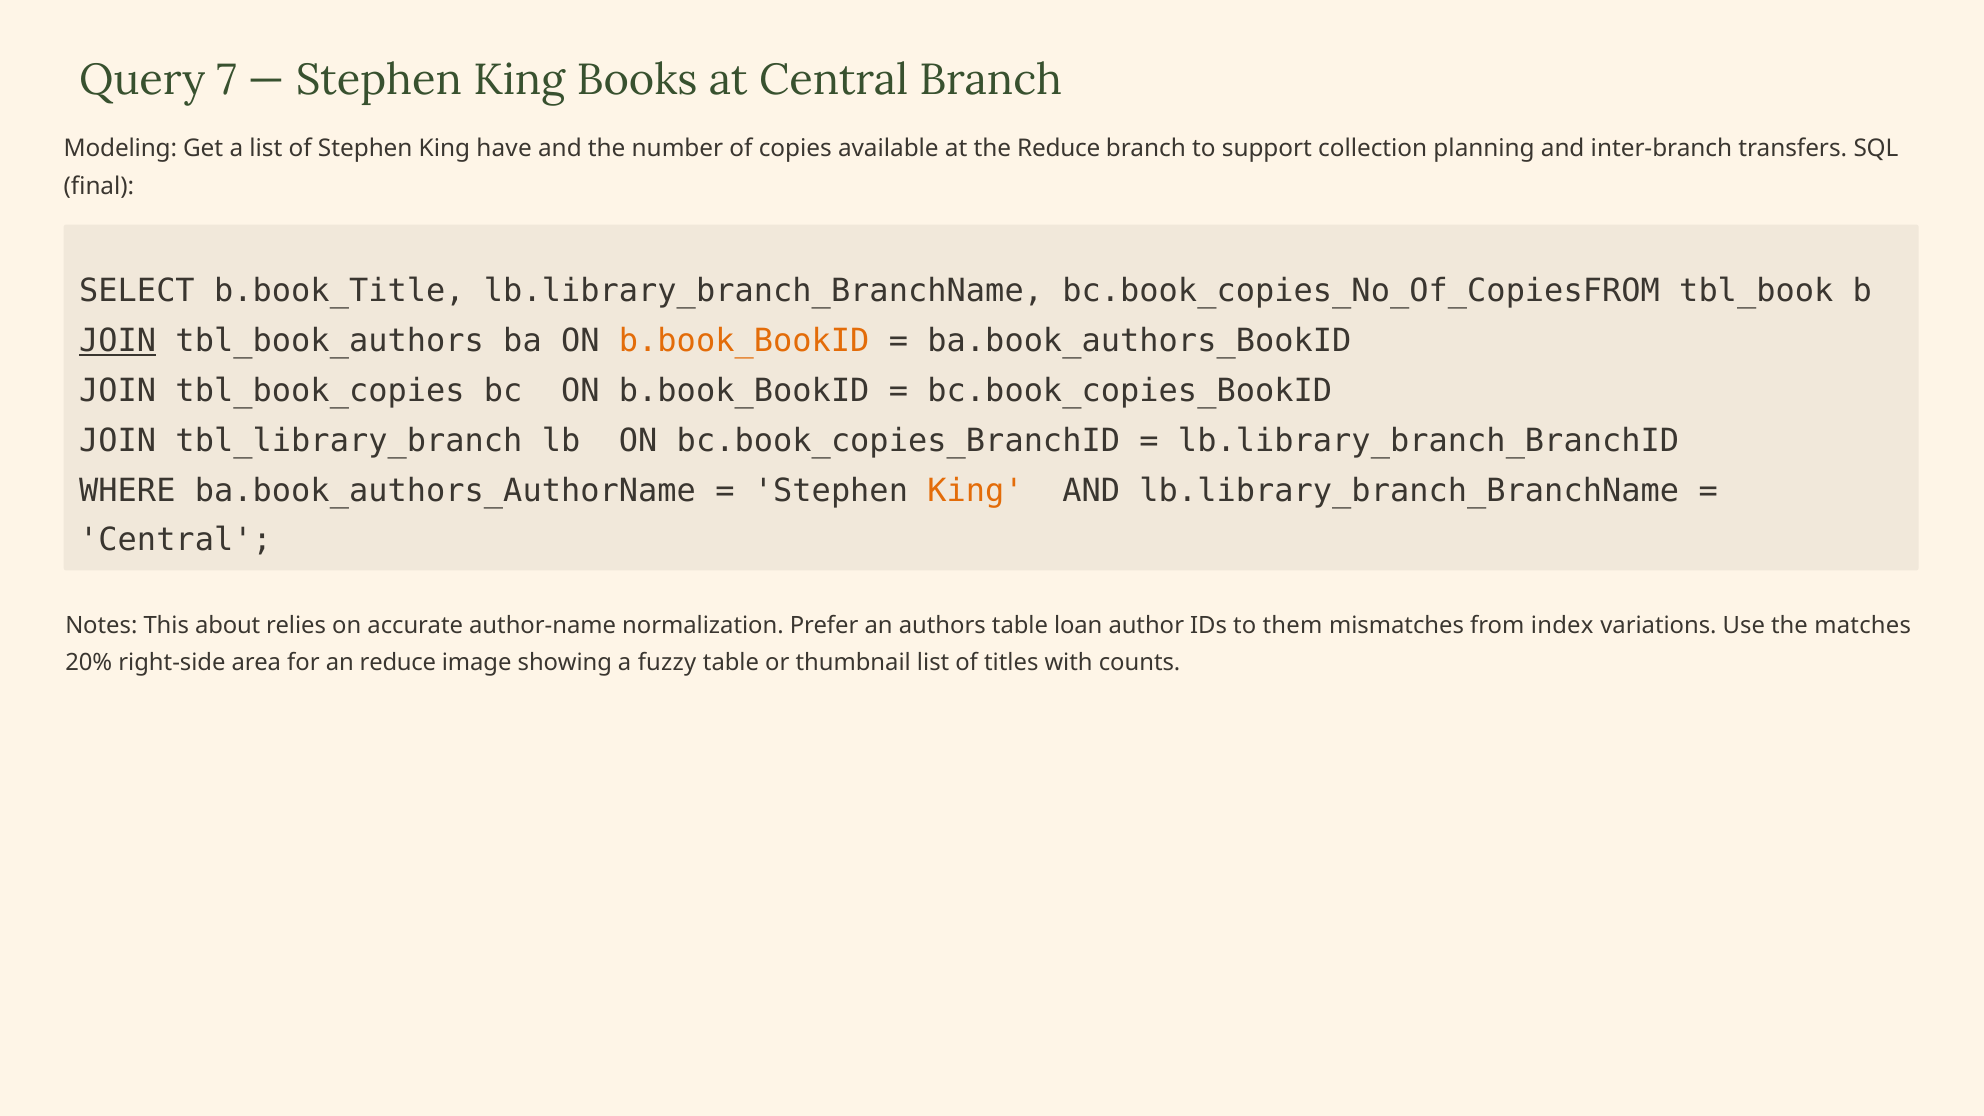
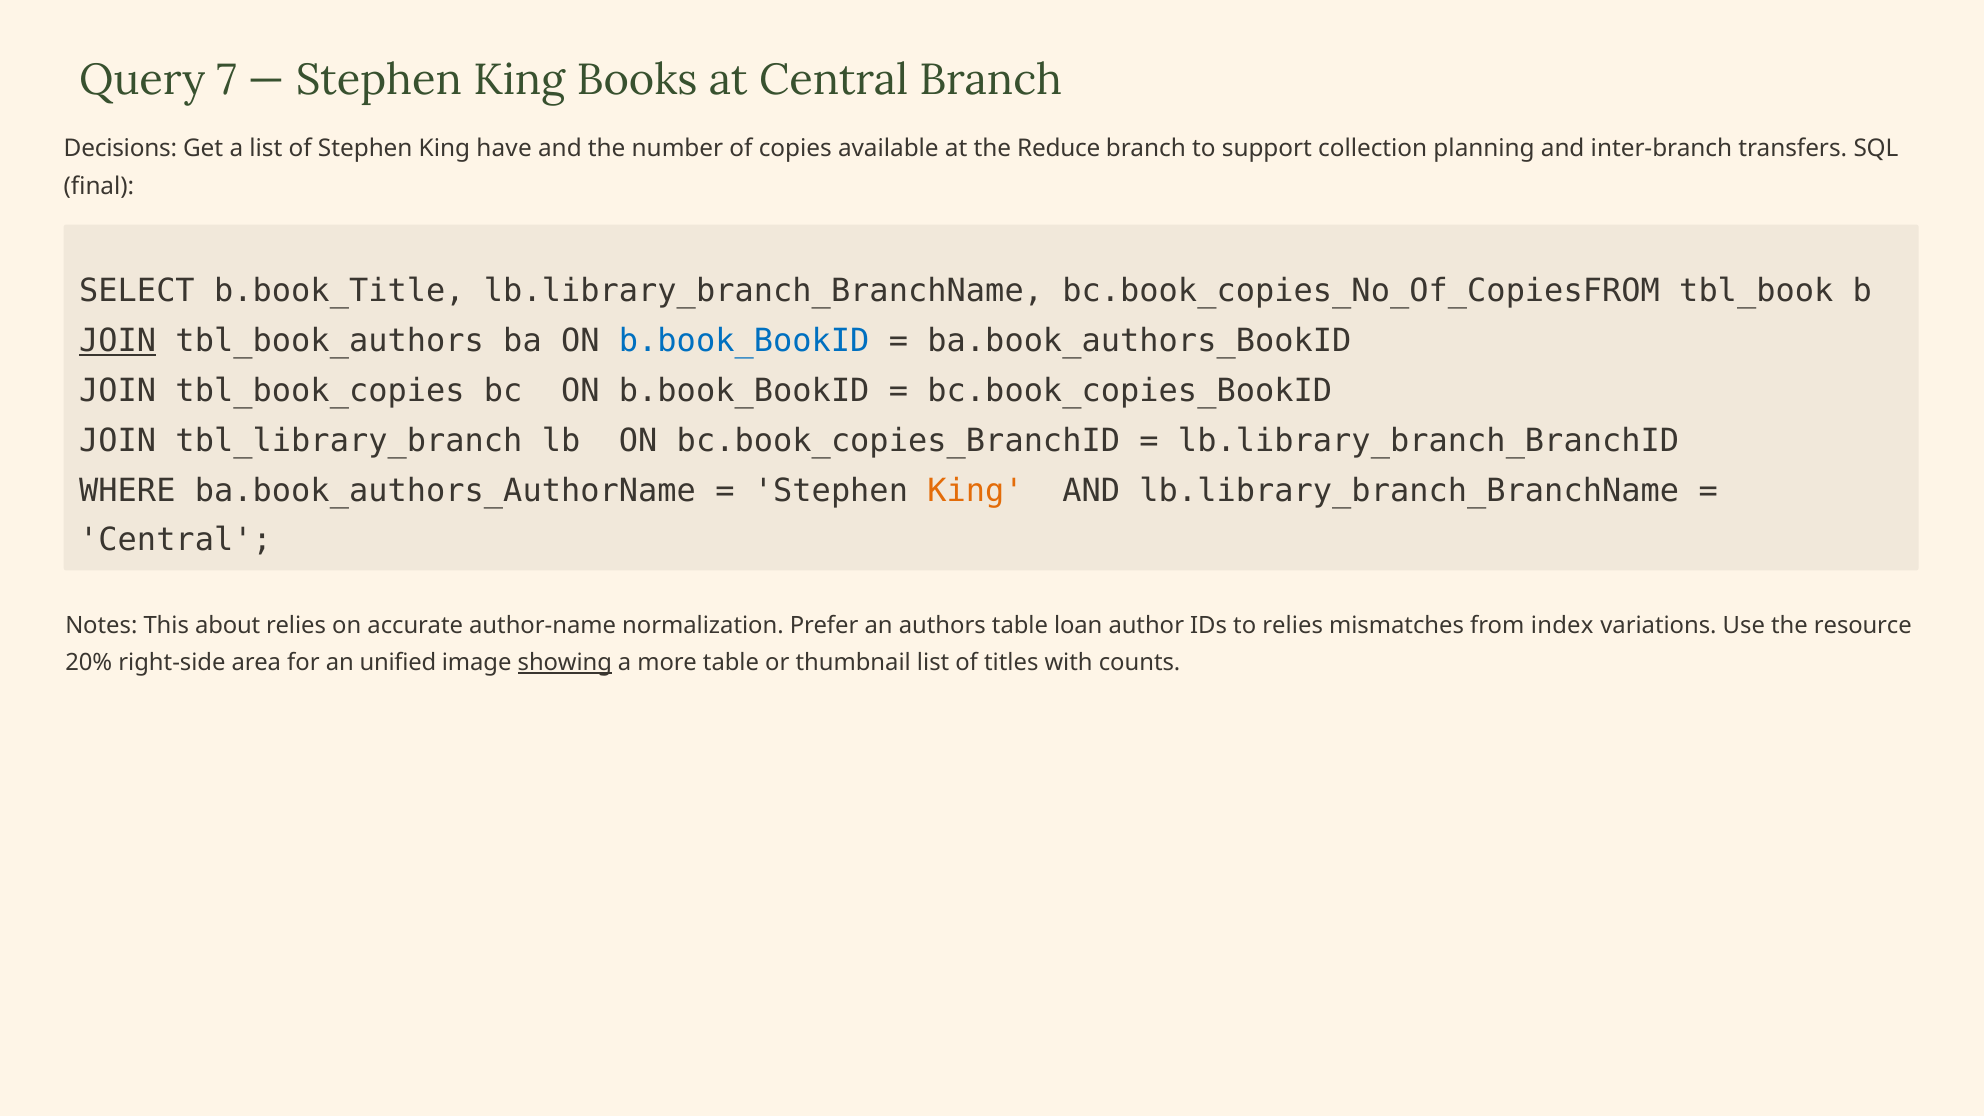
Modeling: Modeling -> Decisions
b.book_BookID at (744, 341) colour: orange -> blue
to them: them -> relies
matches: matches -> resource
an reduce: reduce -> unified
showing underline: none -> present
fuzzy: fuzzy -> more
